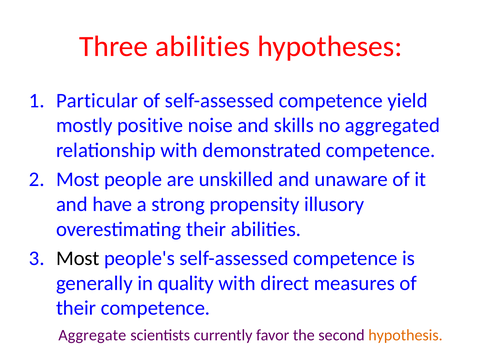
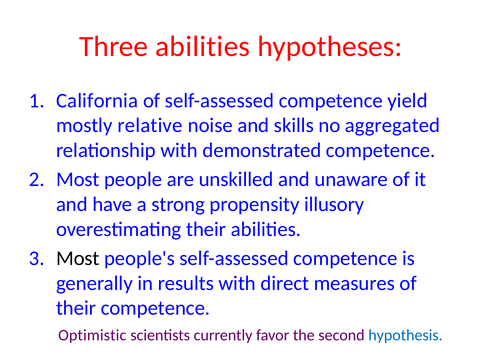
Particular: Particular -> California
positive: positive -> relative
quality: quality -> results
Aggregate: Aggregate -> Optimistic
hypothesis colour: orange -> blue
